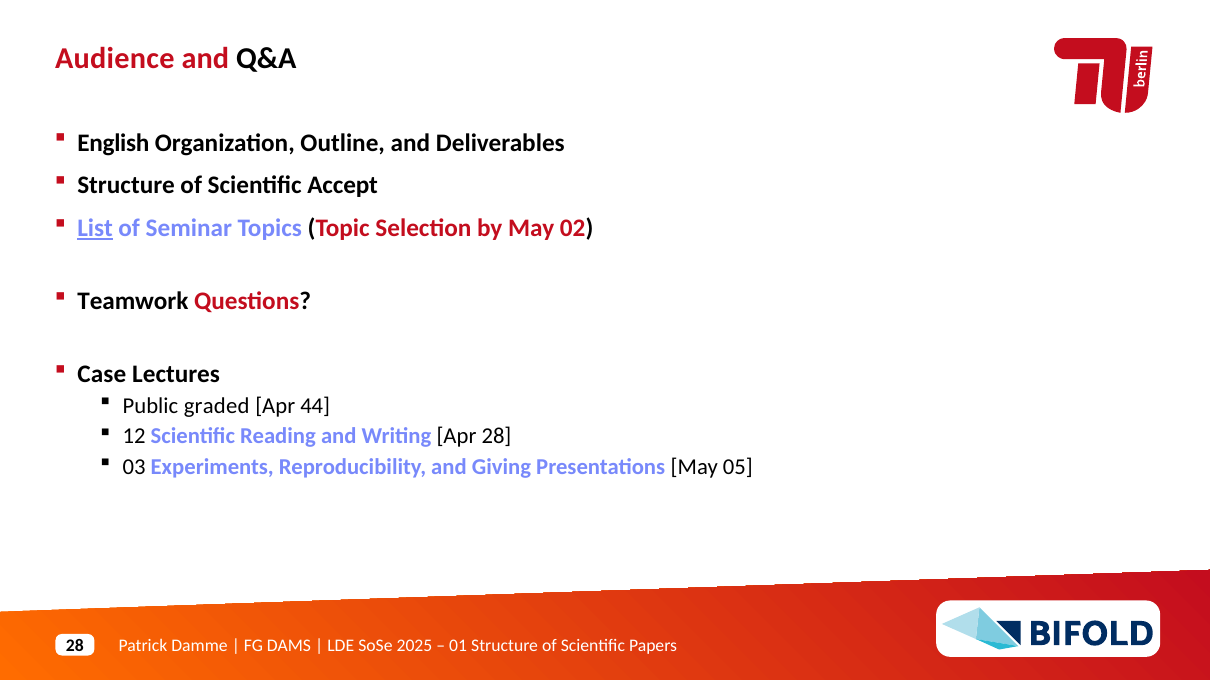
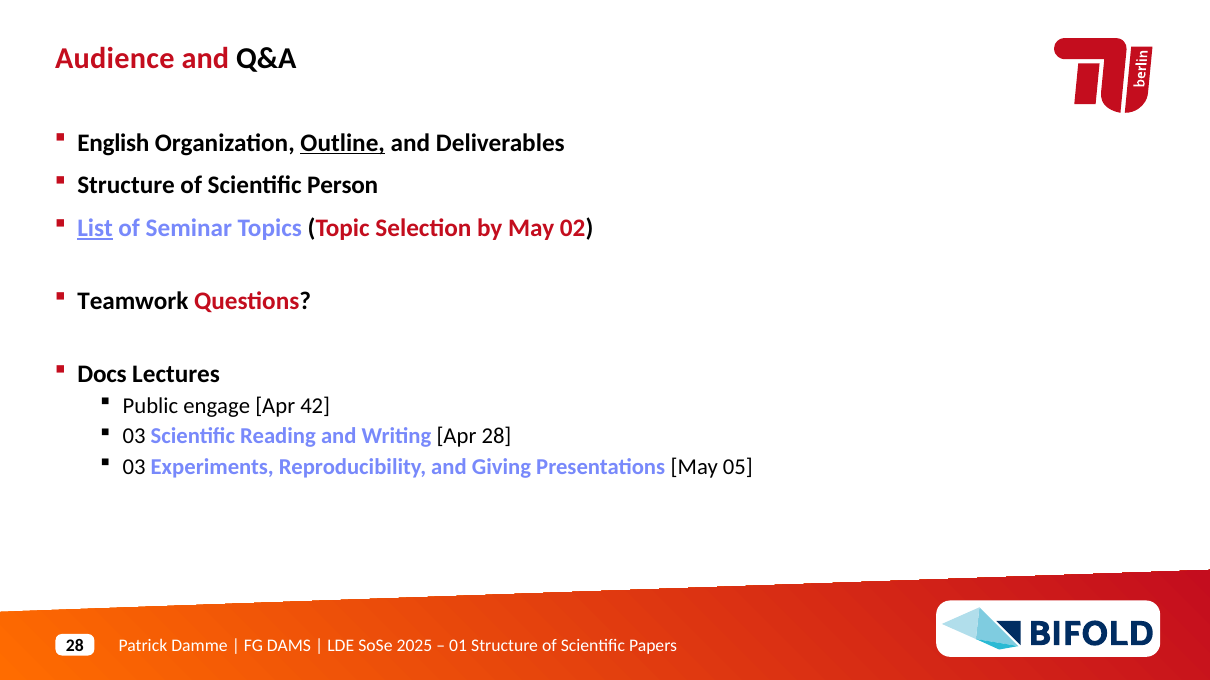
Outline underline: none -> present
Accept: Accept -> Person
Case: Case -> Docs
graded: graded -> engage
44: 44 -> 42
12 at (134, 437): 12 -> 03
